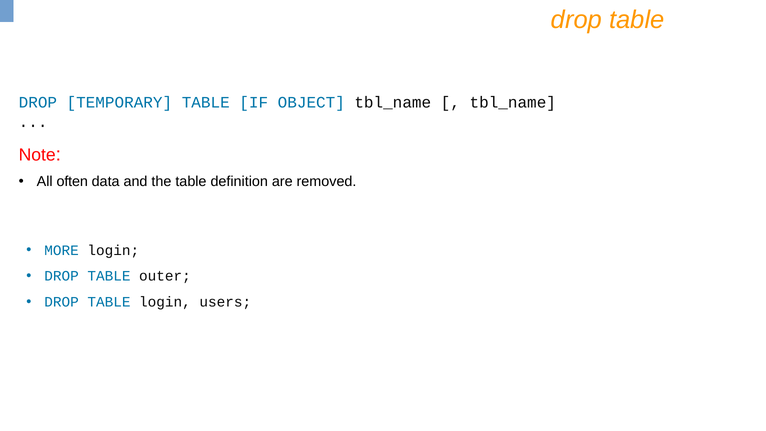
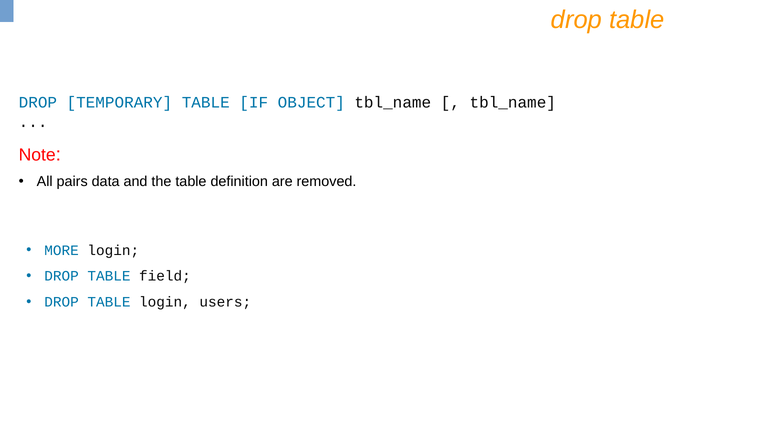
often: often -> pairs
outer: outer -> field
